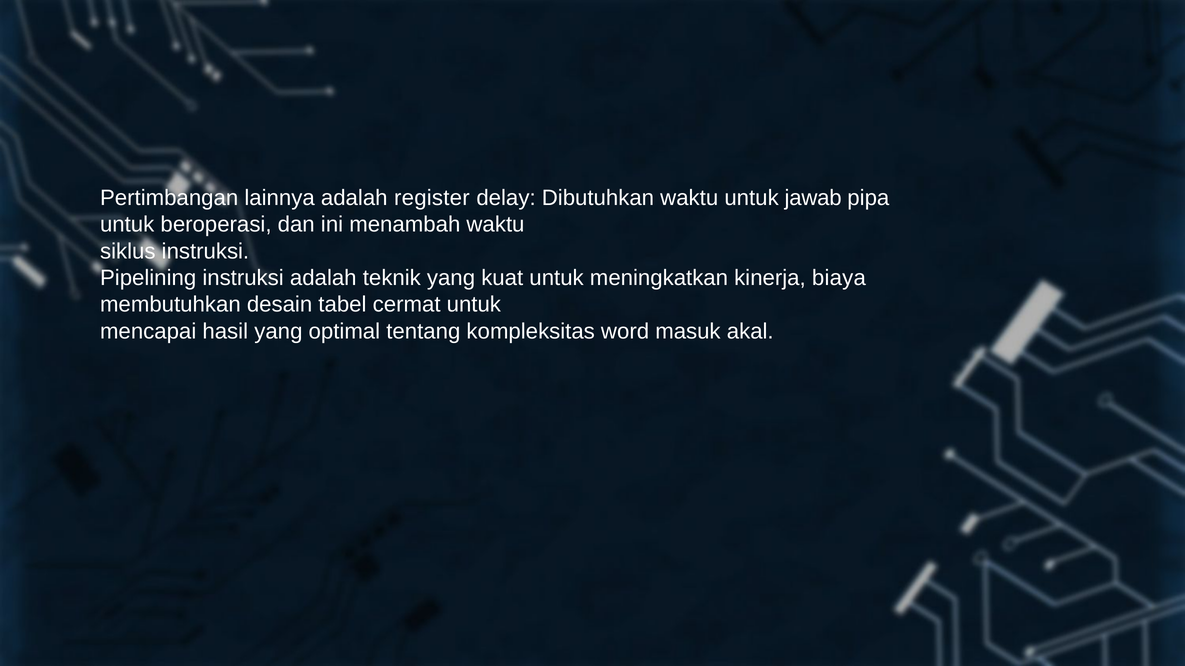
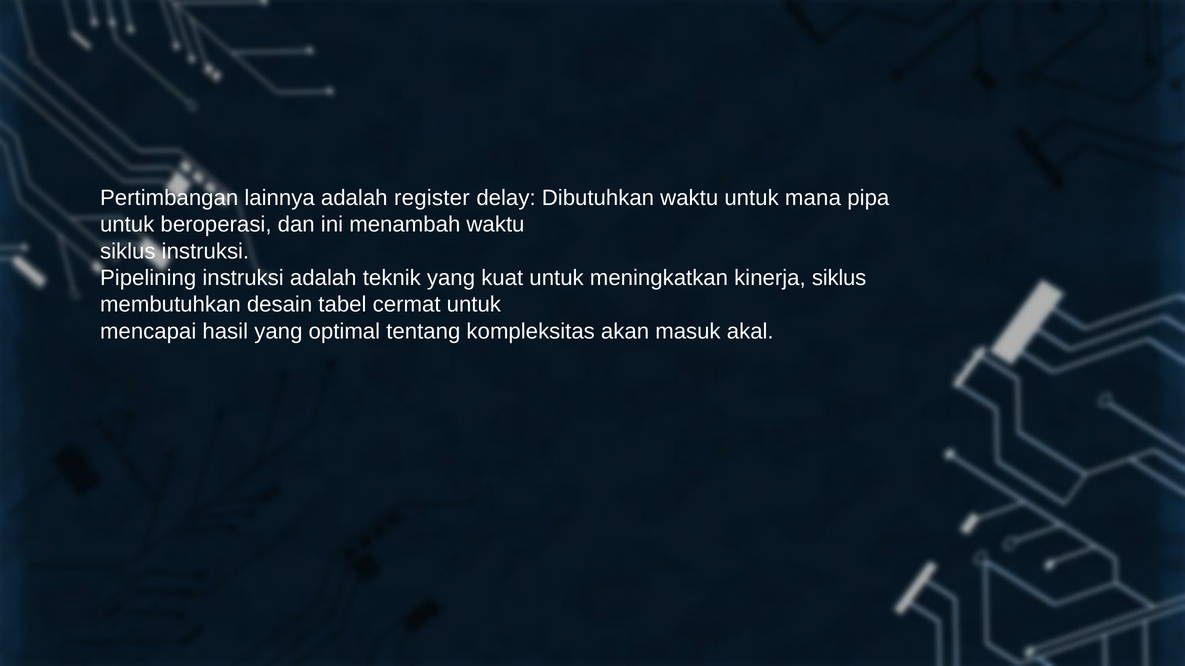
jawab: jawab -> mana
kinerja biaya: biaya -> siklus
word: word -> akan
